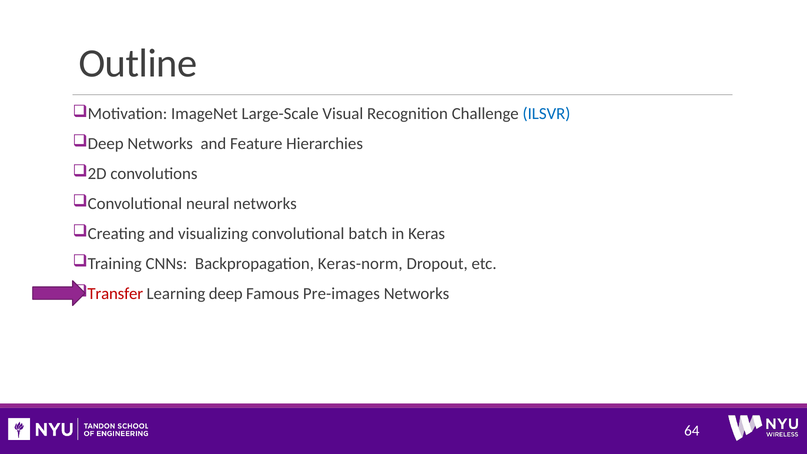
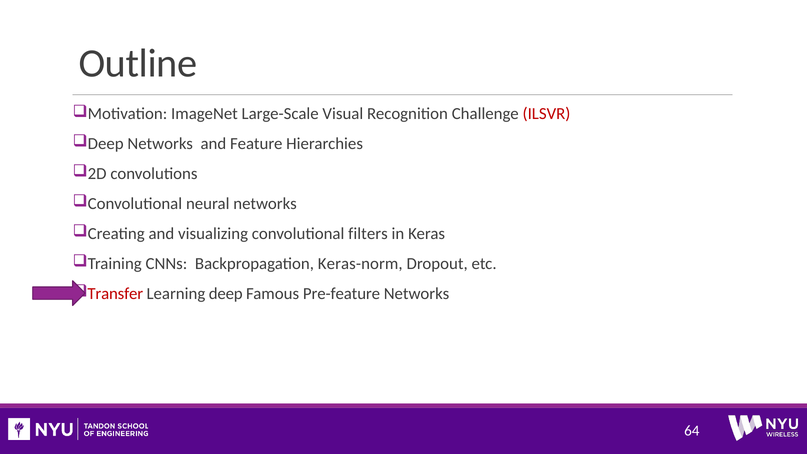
ILSVR colour: blue -> red
batch: batch -> filters
Pre-images: Pre-images -> Pre-feature
